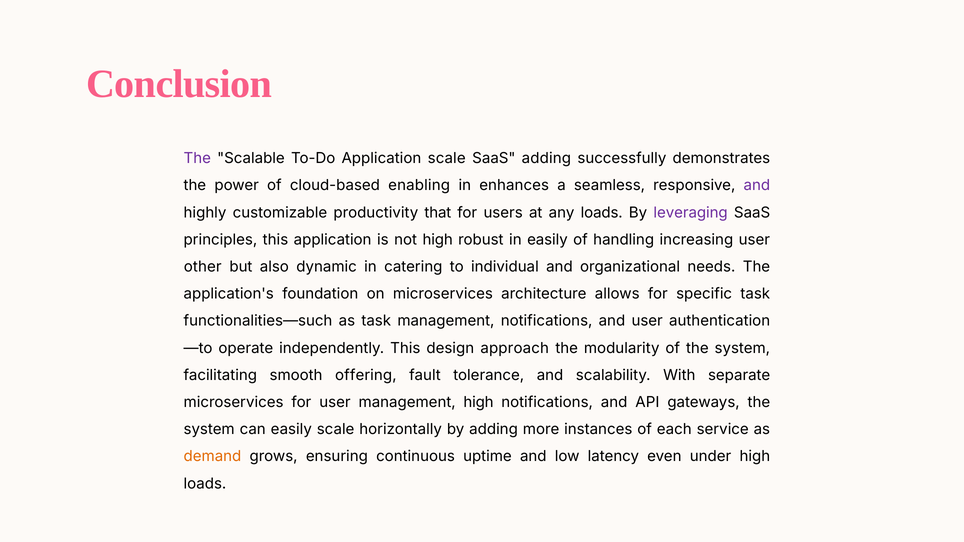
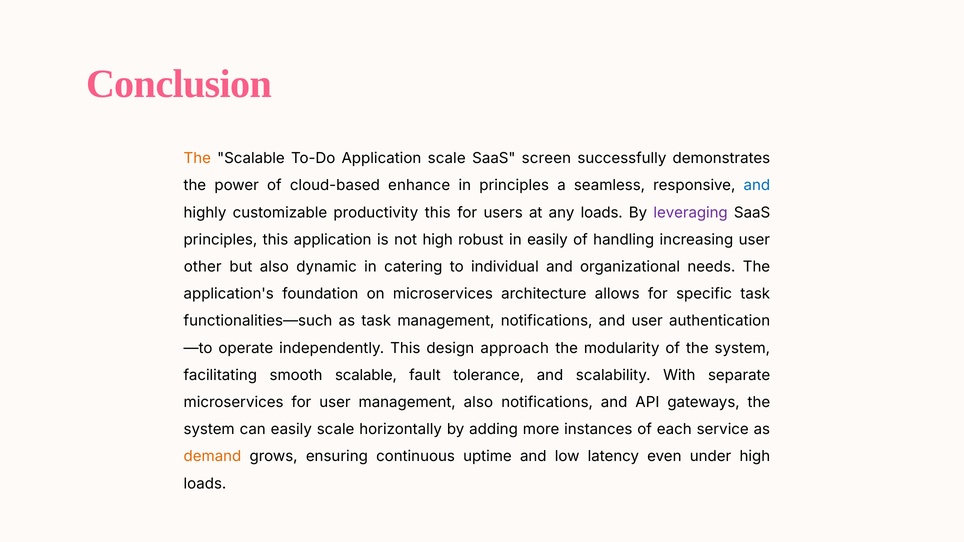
The at (197, 158) colour: purple -> orange
SaaS adding: adding -> screen
enabling: enabling -> enhance
in enhances: enhances -> principles
and at (757, 186) colour: purple -> blue
productivity that: that -> this
smooth offering: offering -> scalable
management high: high -> also
